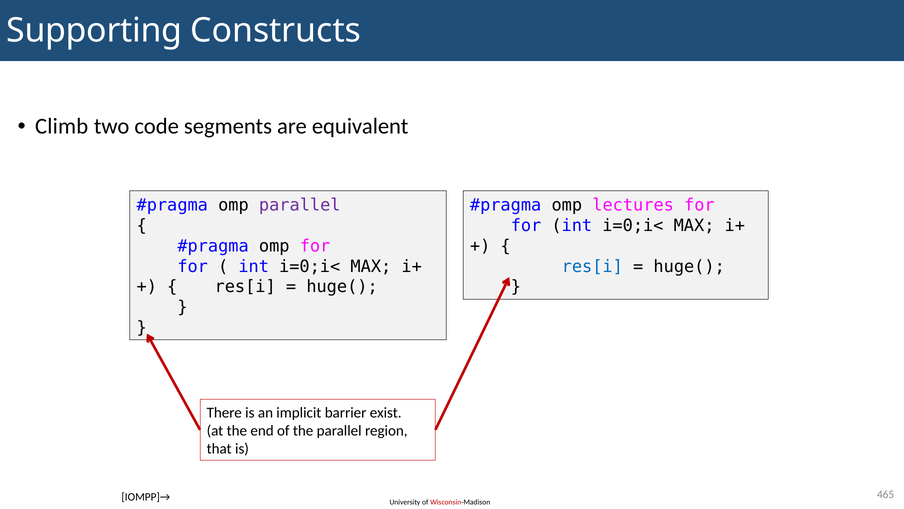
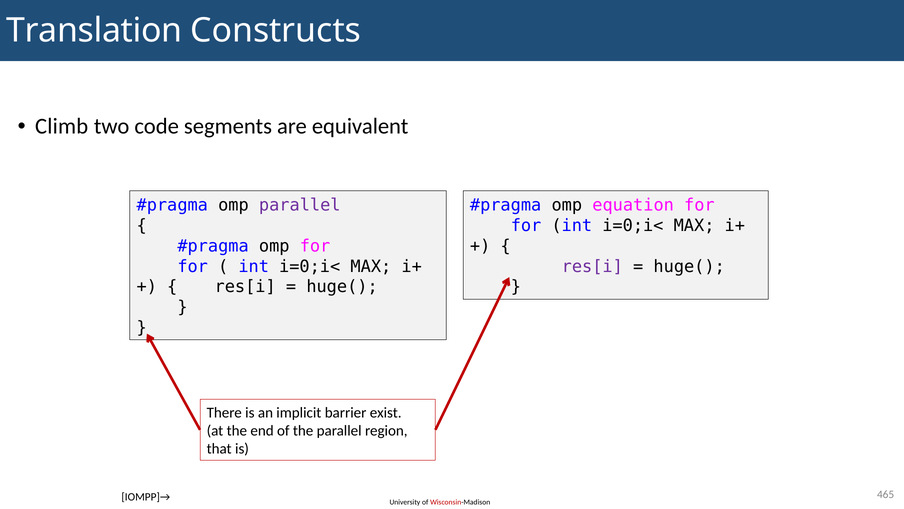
Supporting: Supporting -> Translation
lectures: lectures -> equation
res[i at (592, 266) colour: blue -> purple
